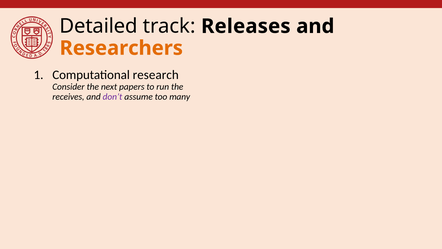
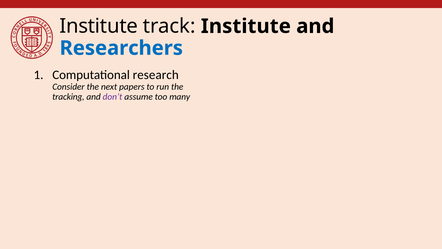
Detailed at (99, 26): Detailed -> Institute
track Releases: Releases -> Institute
Researchers colour: orange -> blue
receives: receives -> tracking
